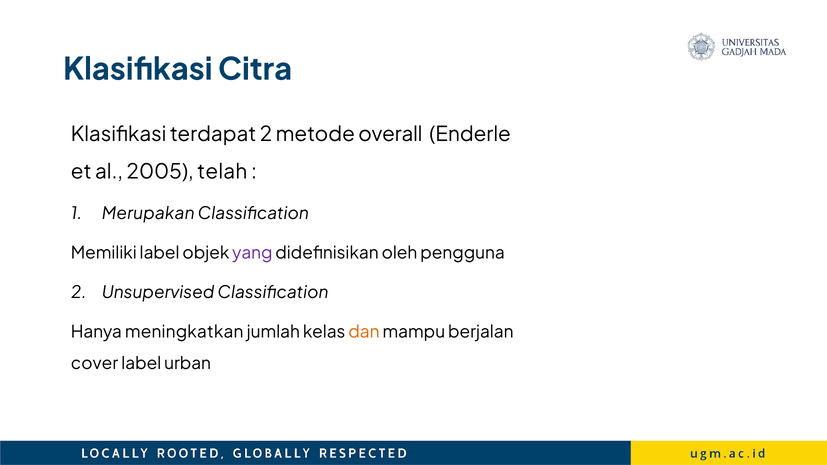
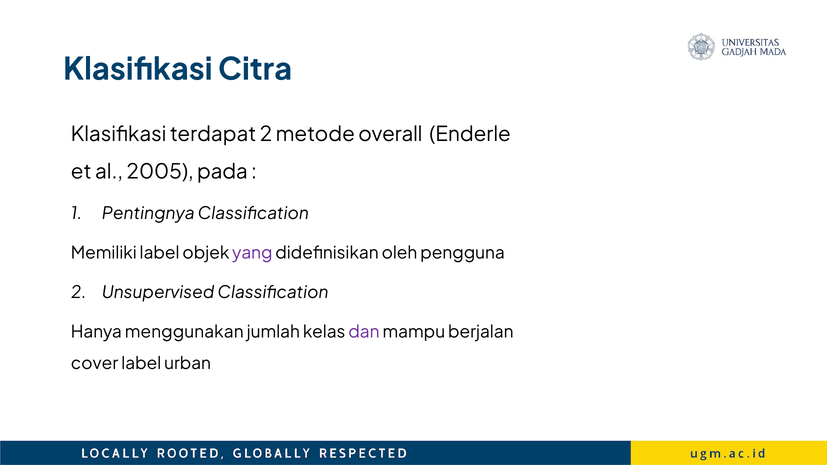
telah: telah -> pada
Merupakan: Merupakan -> Pentingnya
meningkatkan: meningkatkan -> menggunakan
dan colour: orange -> purple
